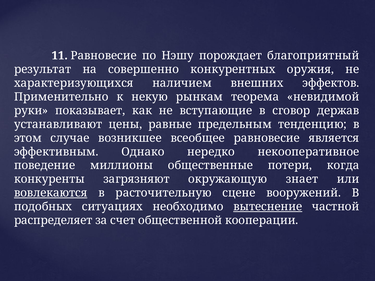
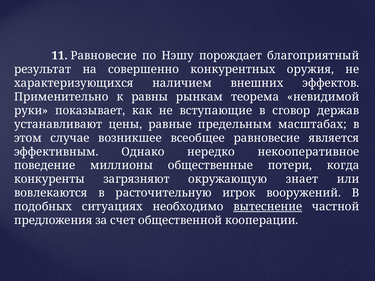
некую: некую -> равны
тенденцию: тенденцию -> масштабах
вовлекаются underline: present -> none
сцене: сцене -> игрок
распределяет: распределяет -> предложения
